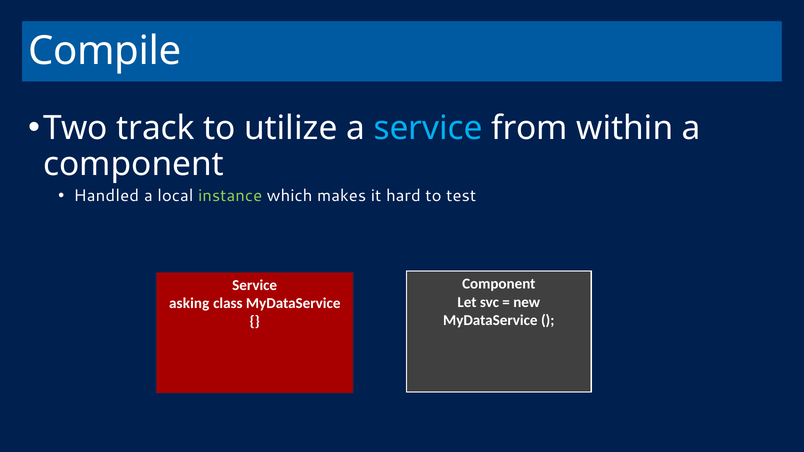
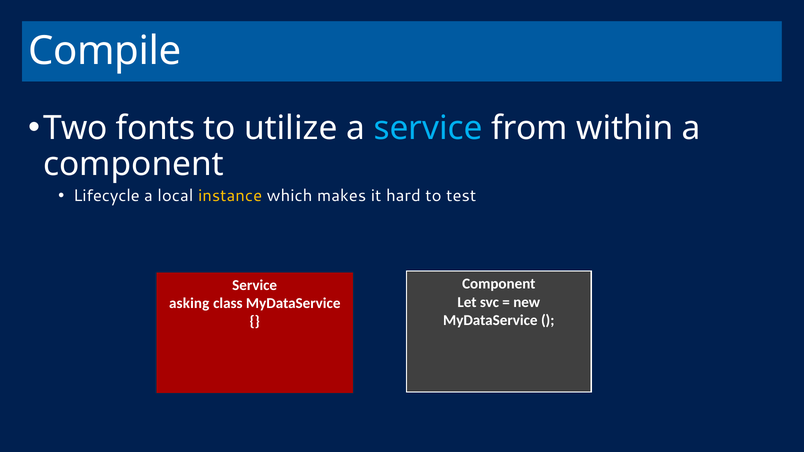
track: track -> fonts
Handled: Handled -> Lifecycle
instance colour: light green -> yellow
